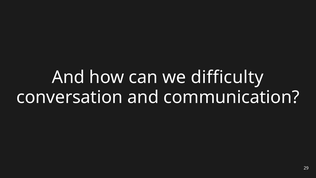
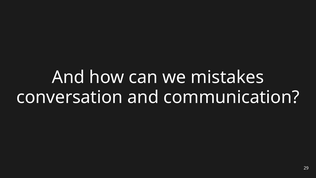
difficulty: difficulty -> mistakes
